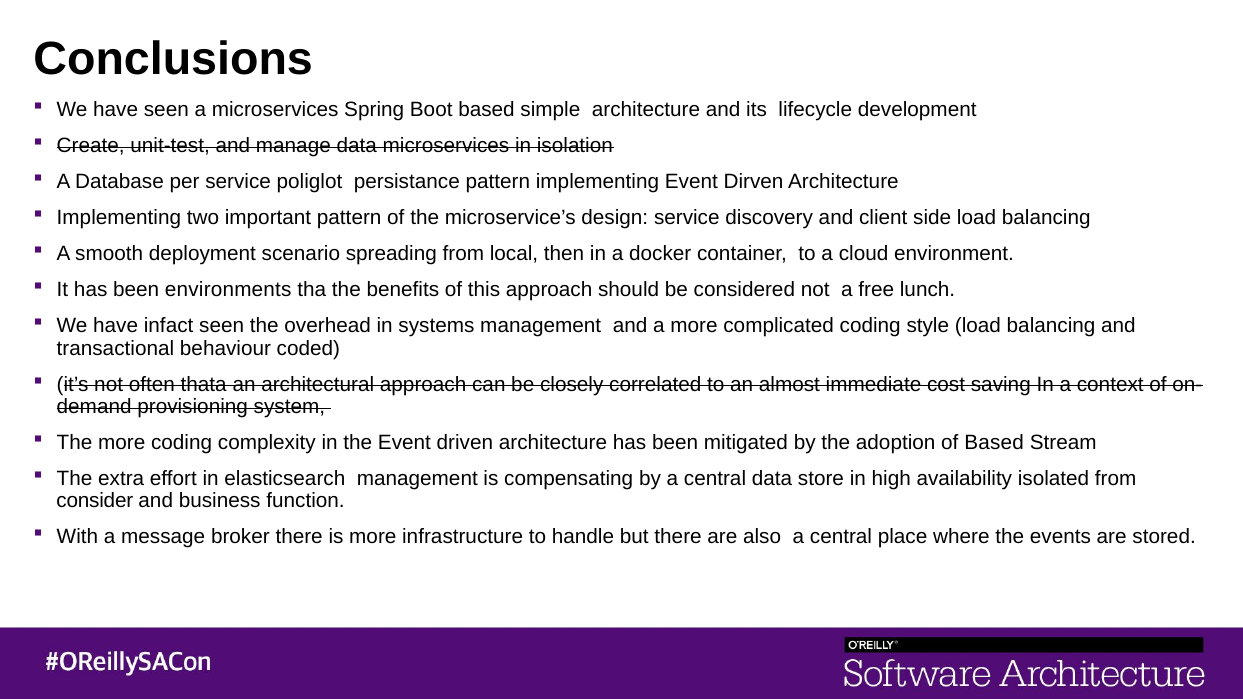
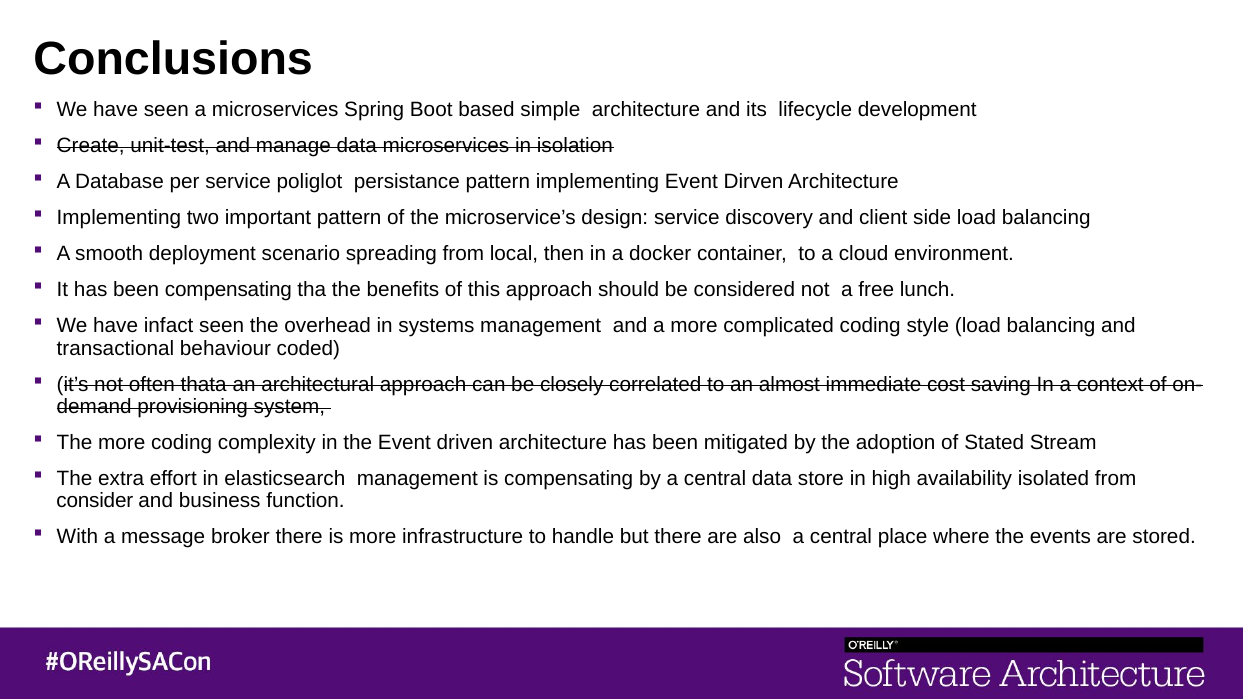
been environments: environments -> compensating
of Based: Based -> Stated
